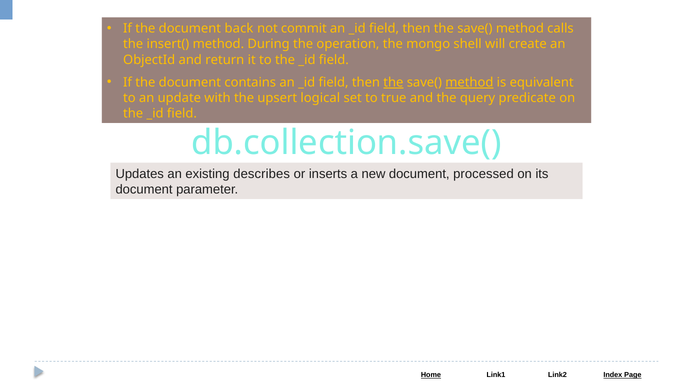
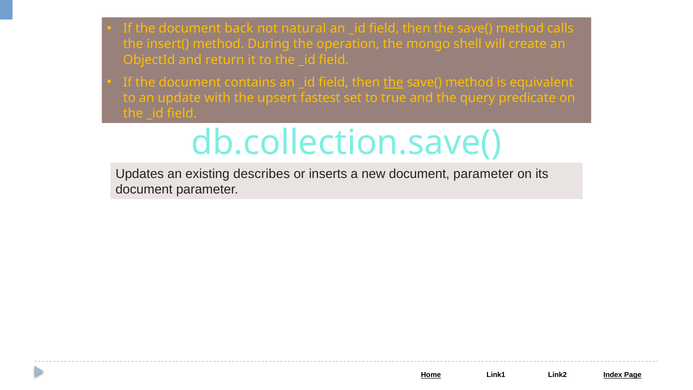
commit: commit -> natural
method at (469, 82) underline: present -> none
logical: logical -> fastest
new document processed: processed -> parameter
